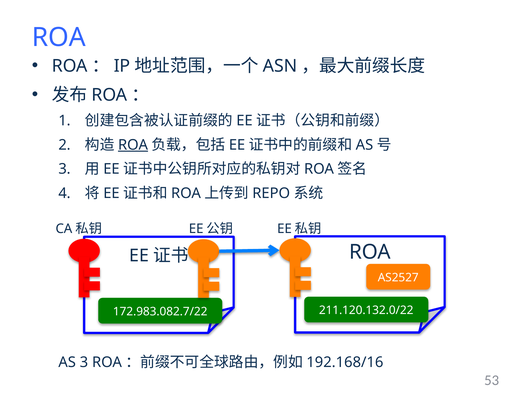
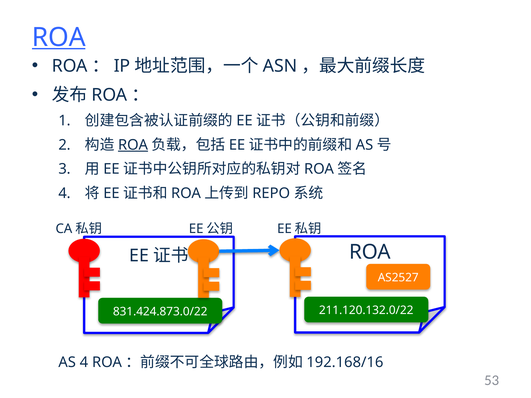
ROA at (59, 37) underline: none -> present
172.983.082.7/22: 172.983.082.7/22 -> 831.424.873.0/22
AS 3: 3 -> 4
